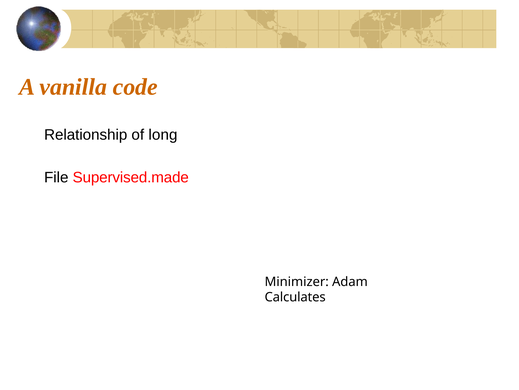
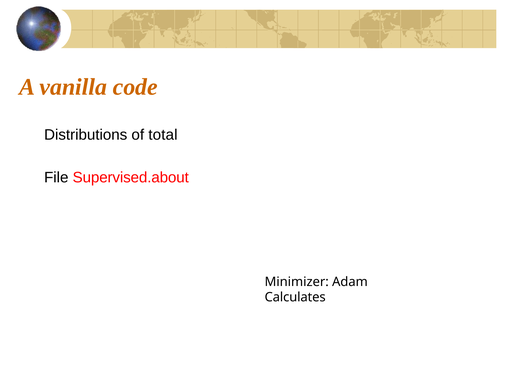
Relationship: Relationship -> Distributions
long: long -> total
Supervised.made: Supervised.made -> Supervised.about
